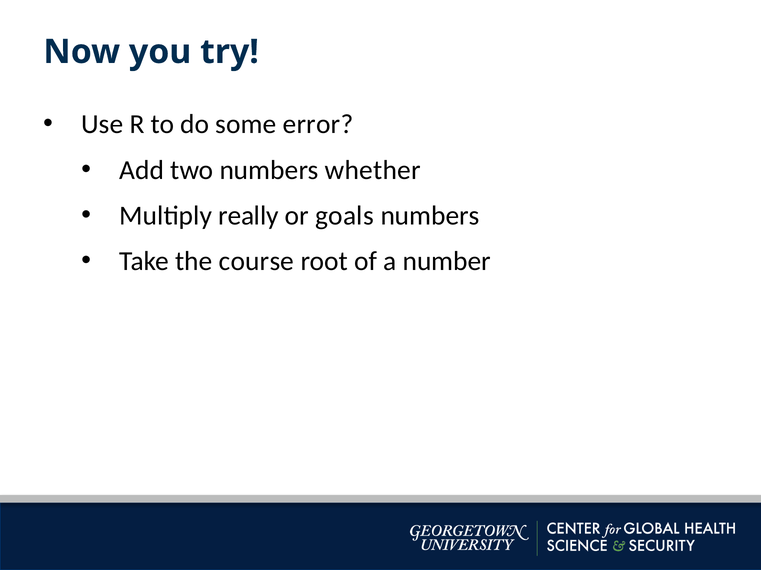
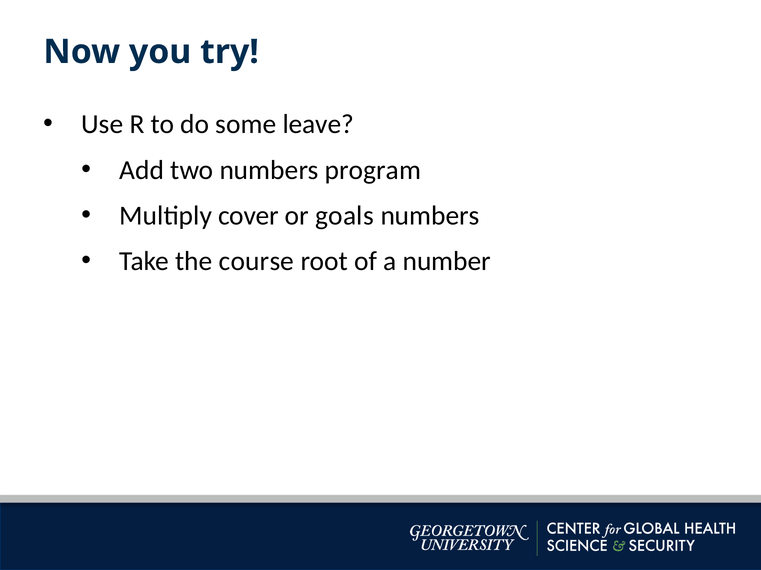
error: error -> leave
whether: whether -> program
really: really -> cover
